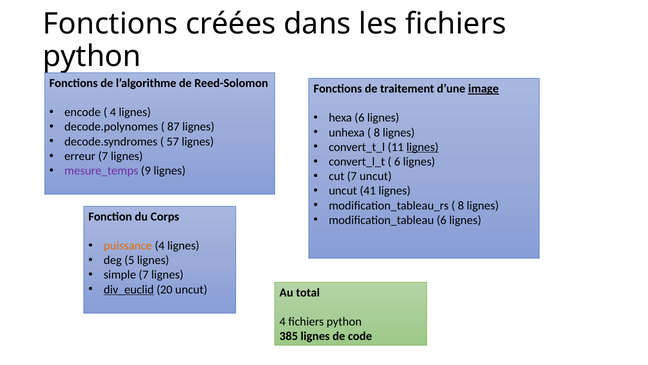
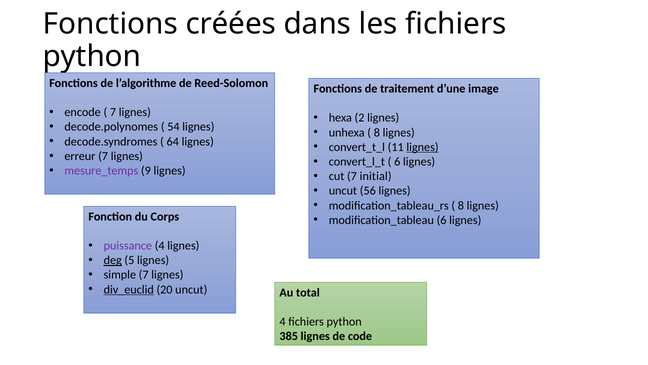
image underline: present -> none
4 at (113, 112): 4 -> 7
hexa 6: 6 -> 2
87: 87 -> 54
57: 57 -> 64
7 uncut: uncut -> initial
41: 41 -> 56
puissance colour: orange -> purple
deg underline: none -> present
